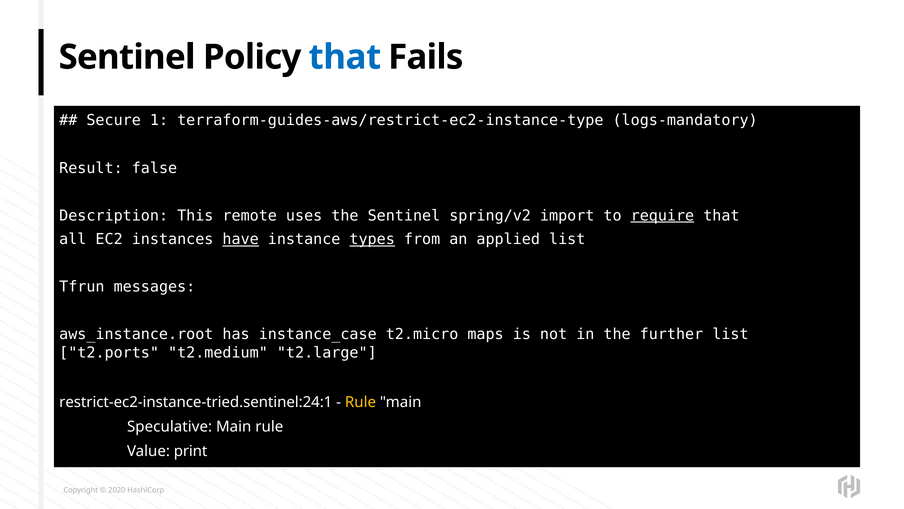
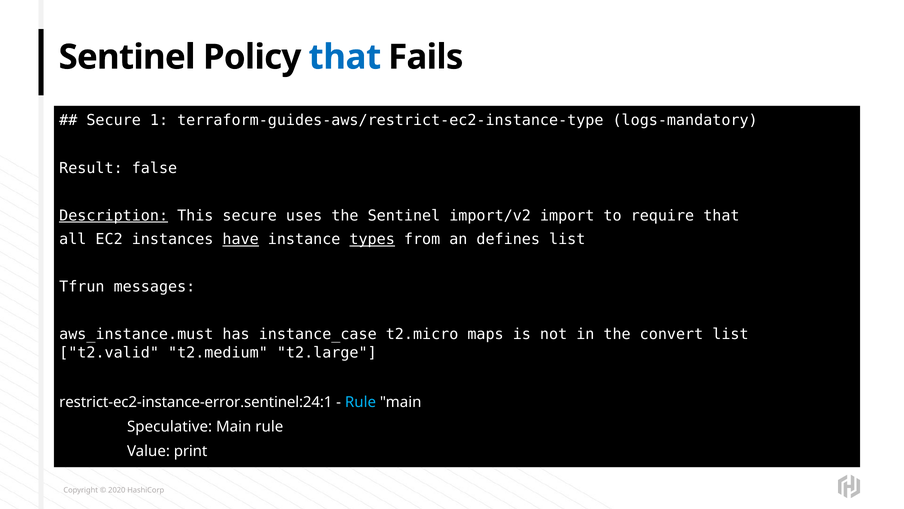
Description underline: none -> present
This remote: remote -> secure
spring/v2: spring/v2 -> import/v2
require underline: present -> none
applied: applied -> defines
aws_instance.root: aws_instance.root -> aws_instance.must
further: further -> convert
t2.ports: t2.ports -> t2.valid
restrict-ec2-instance-tried.sentinel:24:1: restrict-ec2-instance-tried.sentinel:24:1 -> restrict-ec2-instance-error.sentinel:24:1
Rule at (361, 402) colour: yellow -> light blue
